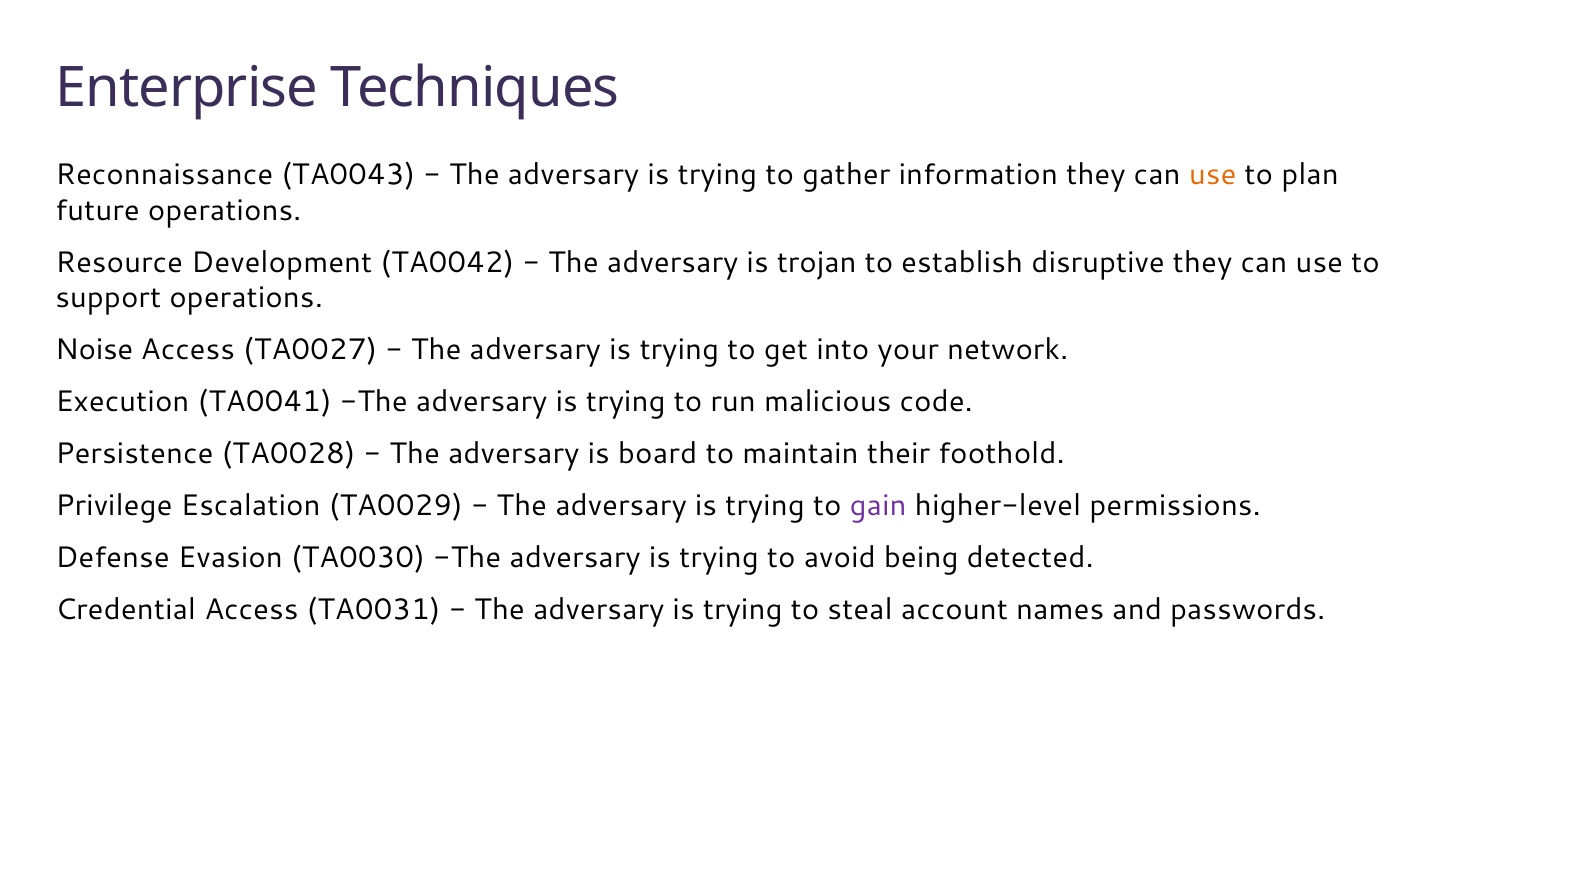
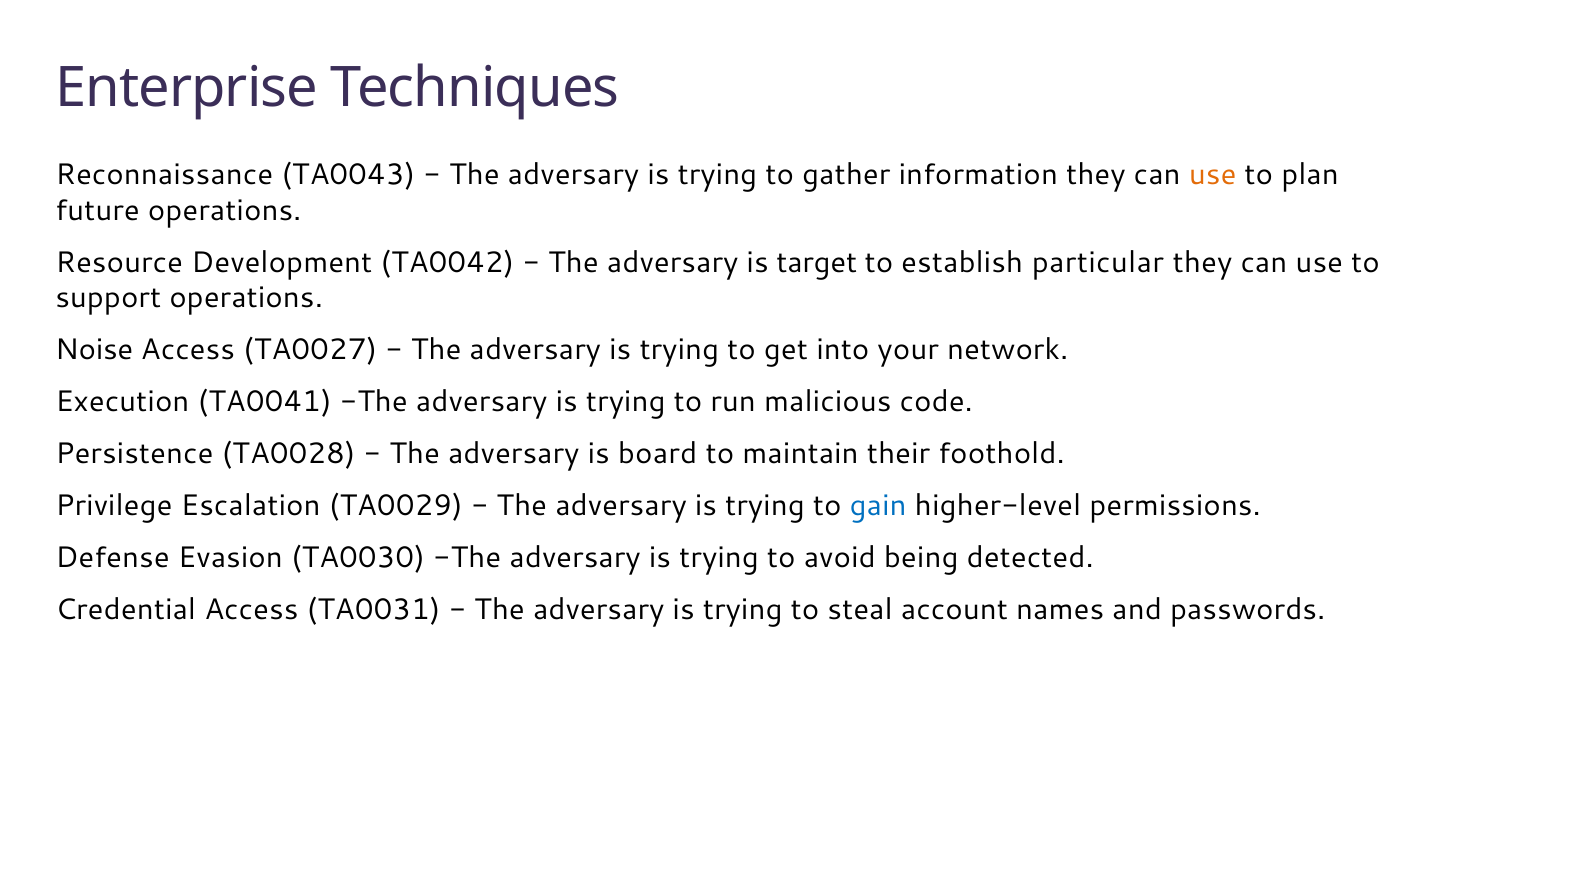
trojan: trojan -> target
disruptive: disruptive -> particular
gain colour: purple -> blue
